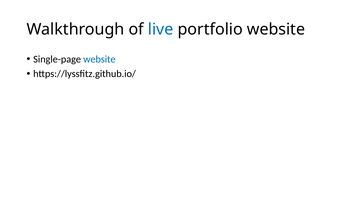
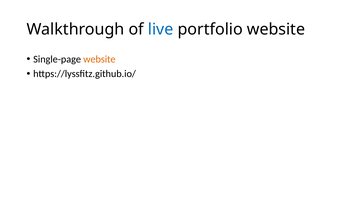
website at (99, 59) colour: blue -> orange
